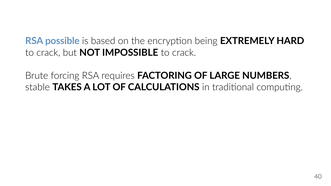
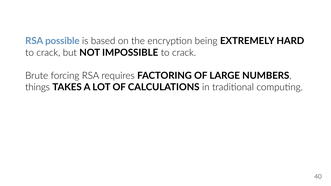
stable: stable -> things
